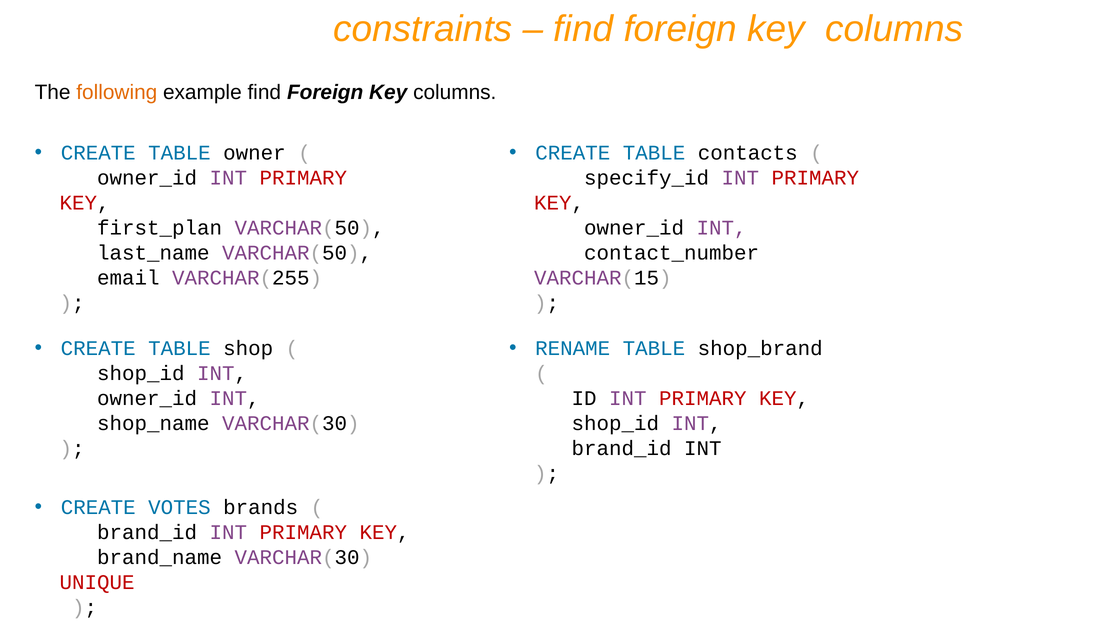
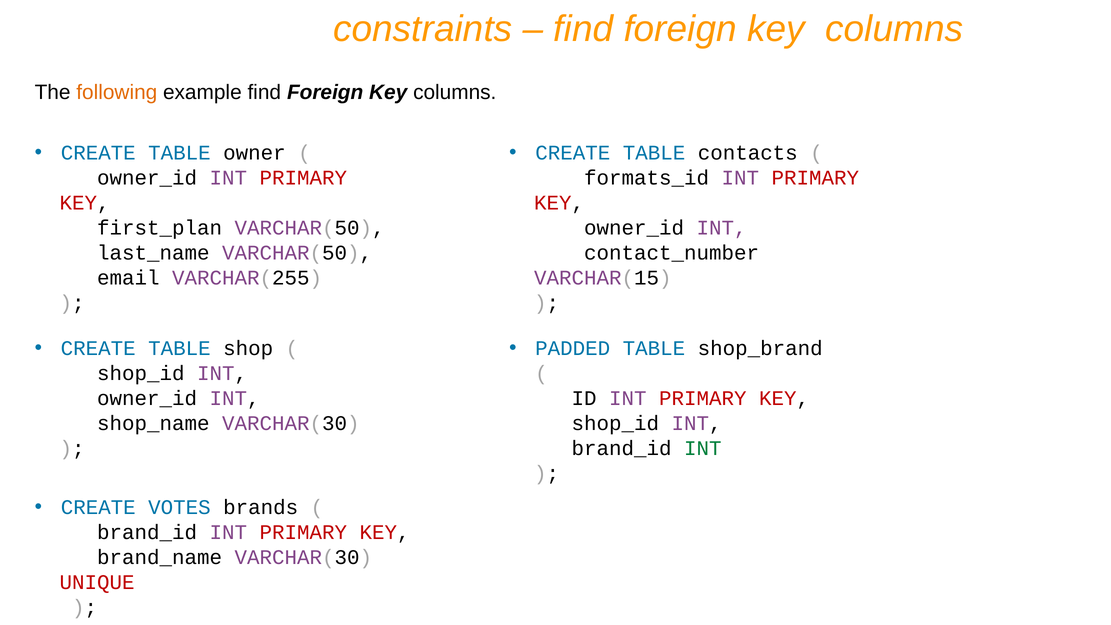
specify_id: specify_id -> formats_id
RENAME: RENAME -> PADDED
INT at (703, 448) colour: black -> green
